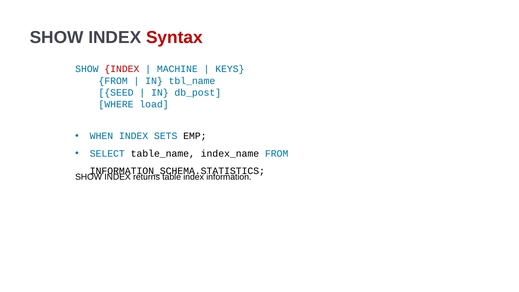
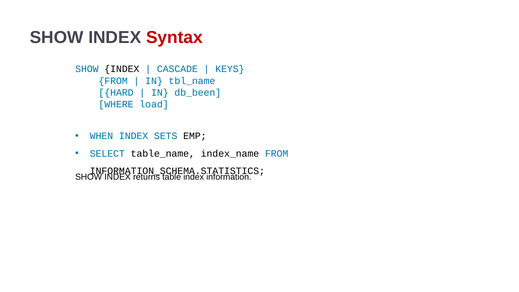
INDEX at (122, 69) colour: red -> black
MACHINE: MACHINE -> CASCADE
SEED: SEED -> HARD
db_post: db_post -> db_been
